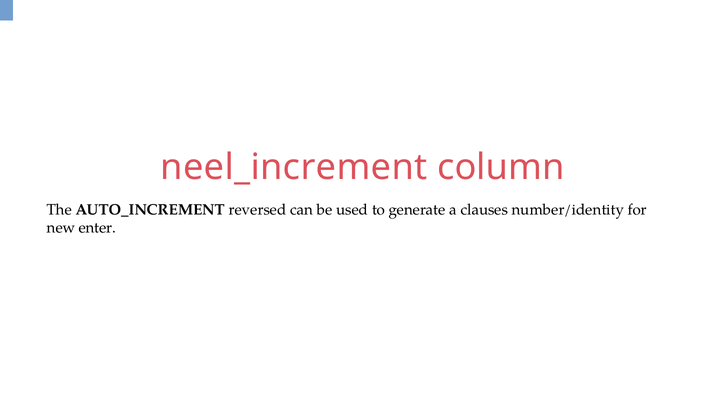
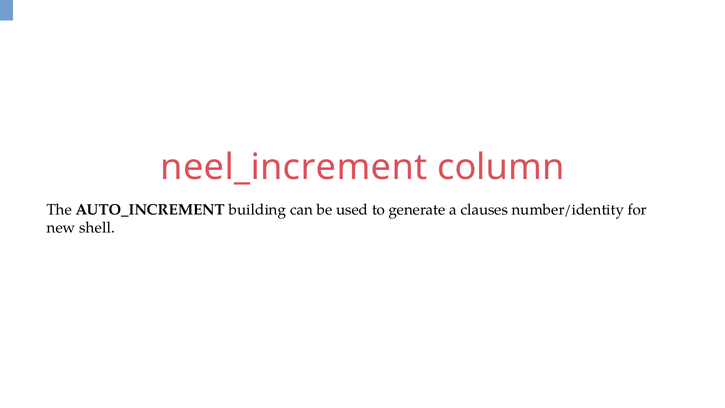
reversed: reversed -> building
enter: enter -> shell
